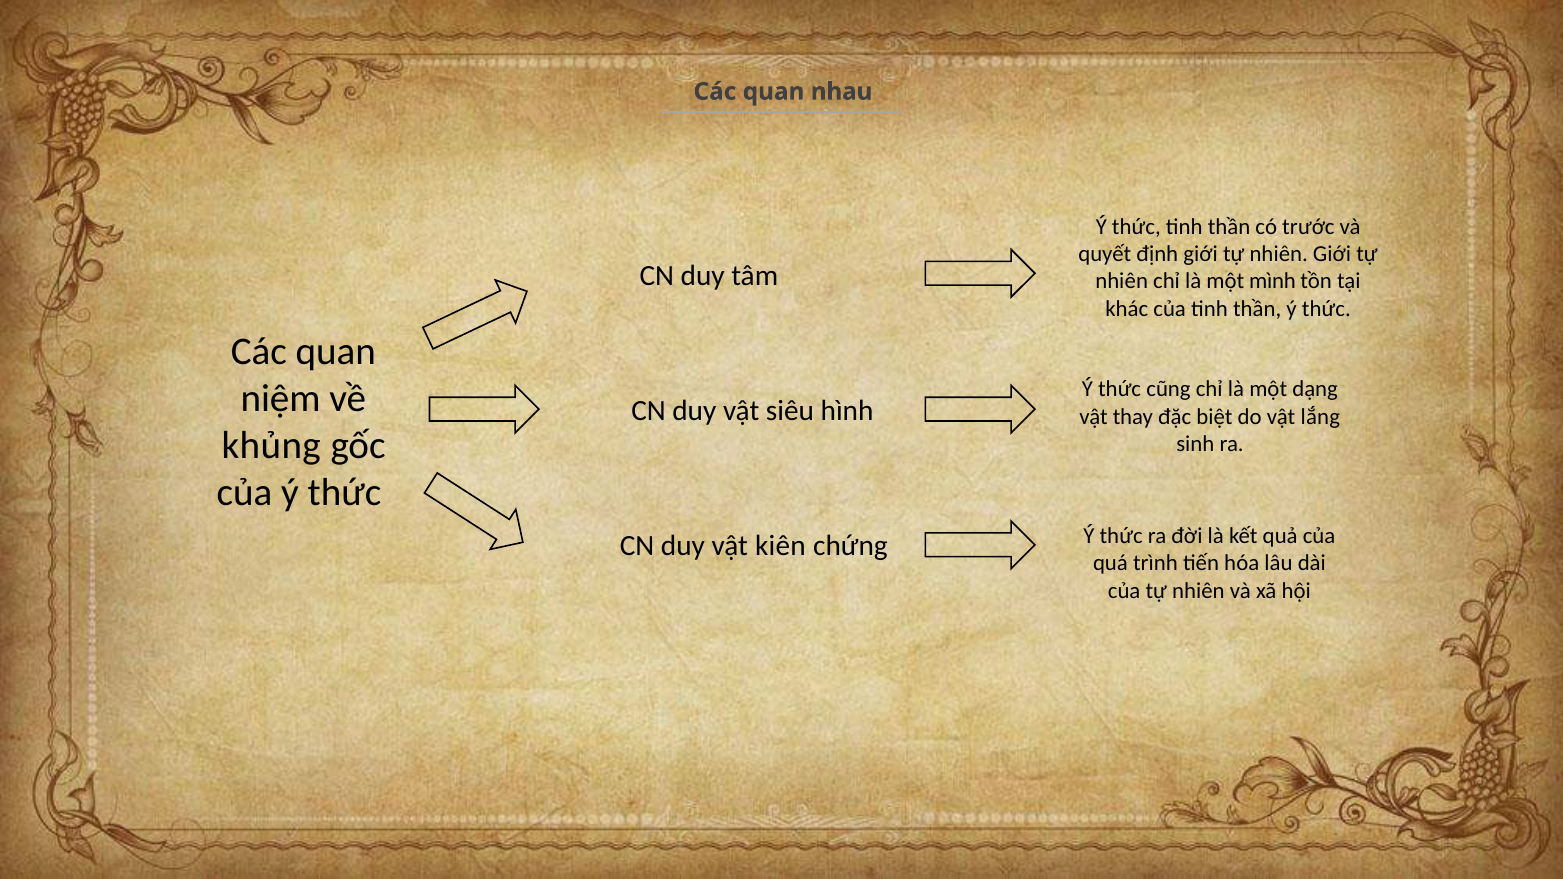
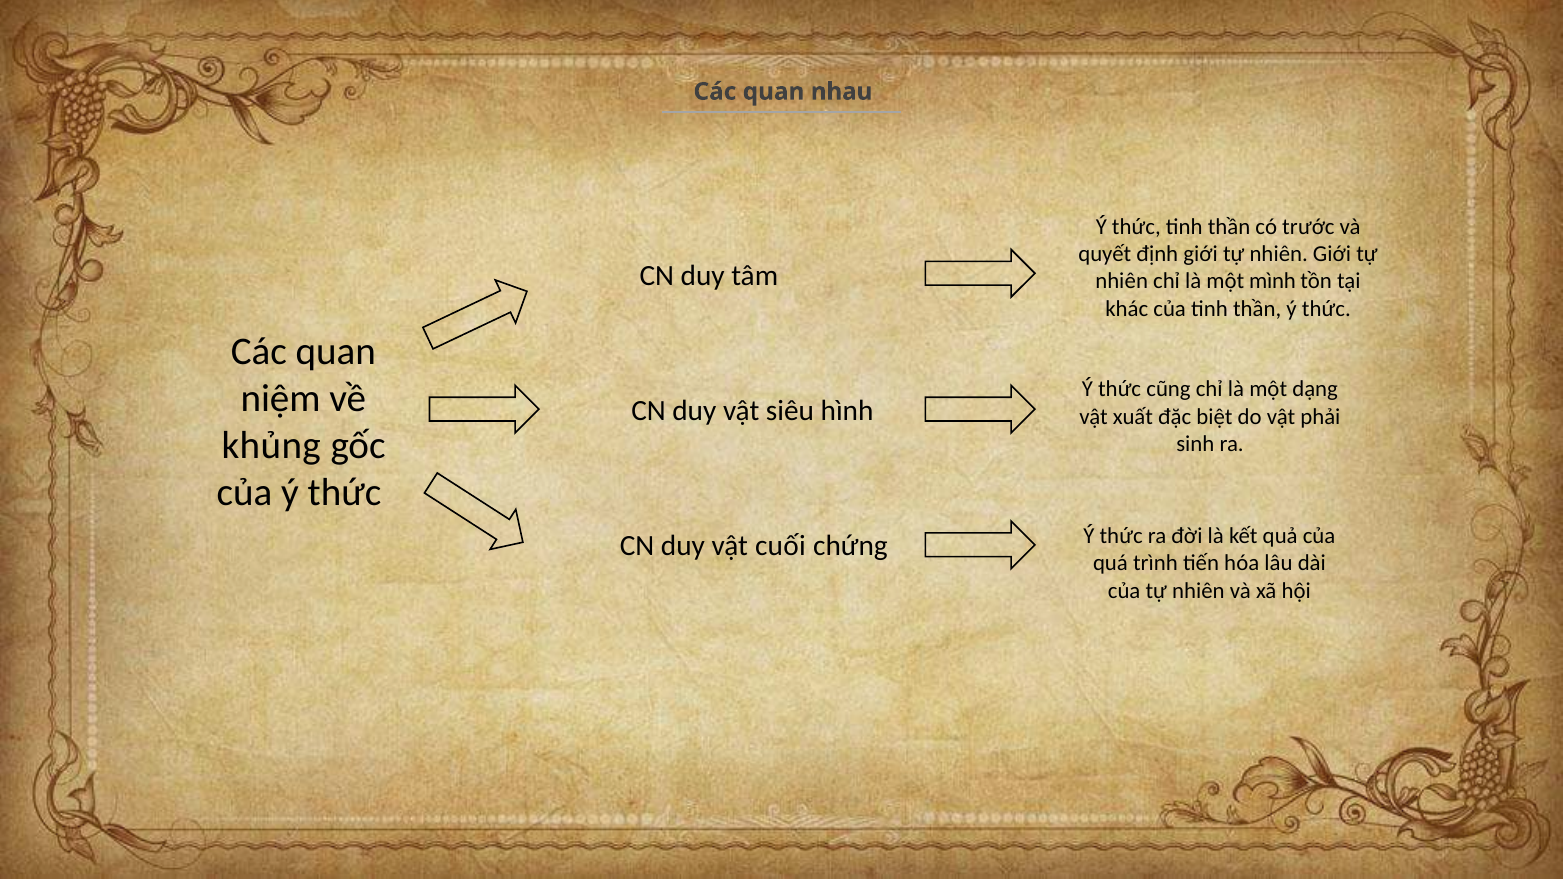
thay: thay -> xuất
lắng: lắng -> phải
kiên: kiên -> cuối
